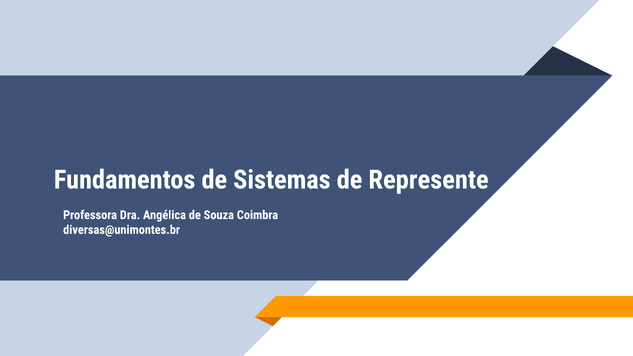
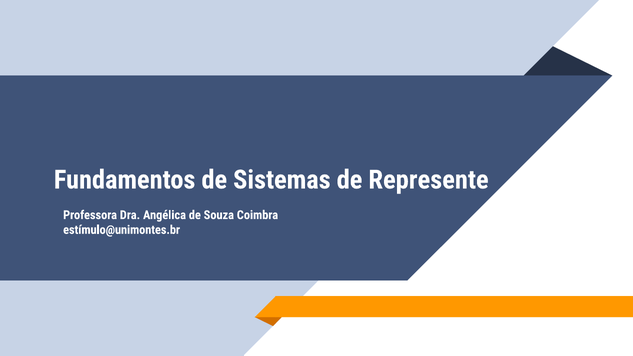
diversas@unimontes.br: diversas@unimontes.br -> estímulo@unimontes.br
